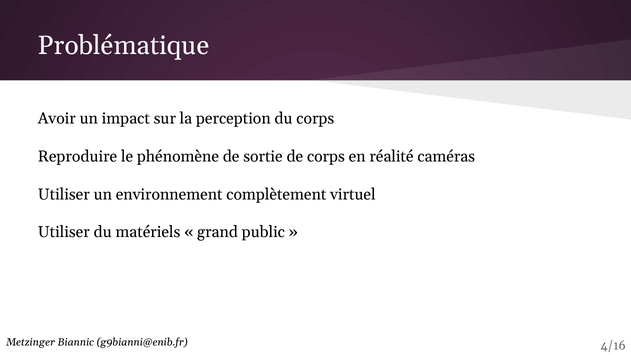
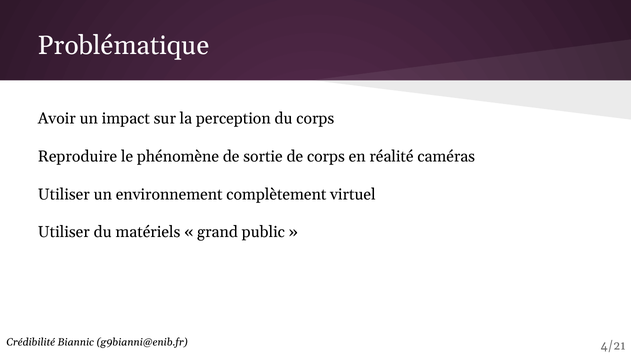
Metzinger: Metzinger -> Crédibilité
4/16: 4/16 -> 4/21
